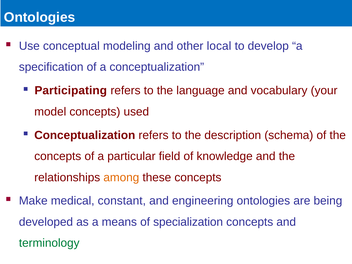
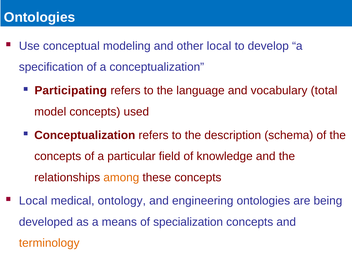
your: your -> total
Make at (33, 201): Make -> Local
constant: constant -> ontology
terminology colour: green -> orange
